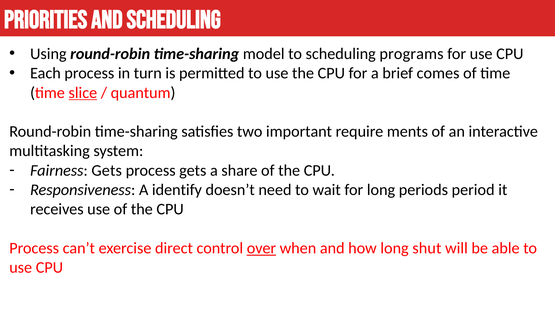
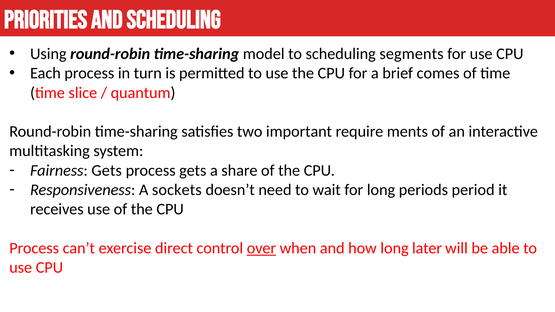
programs: programs -> segments
slice underline: present -> none
identify: identify -> sockets
shut: shut -> later
